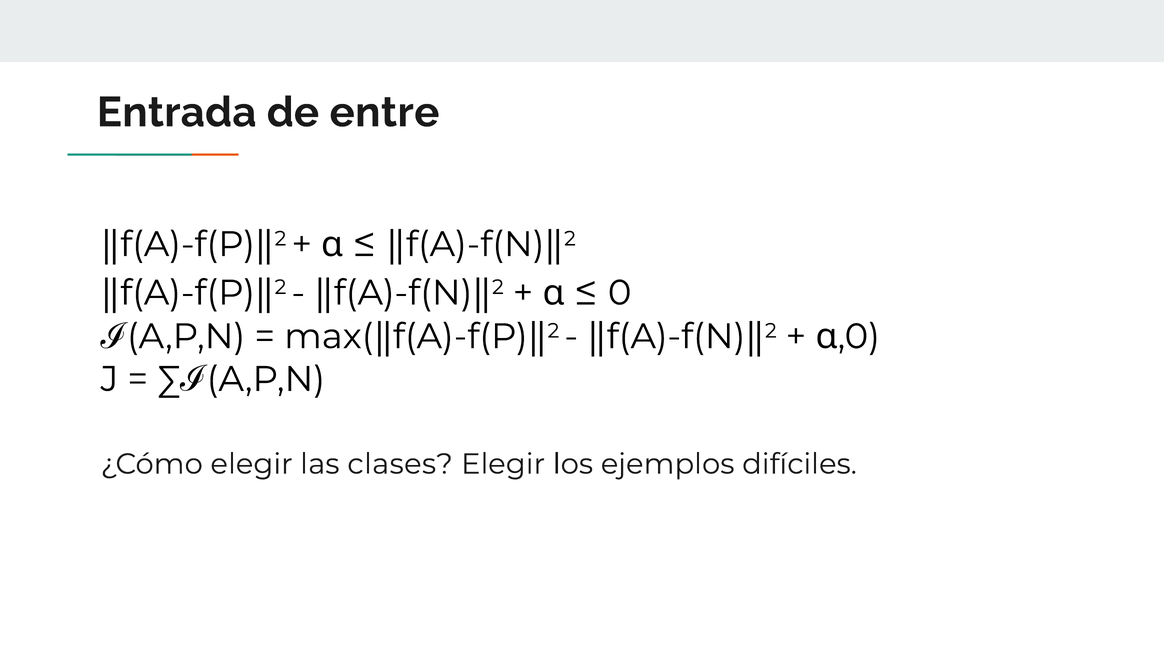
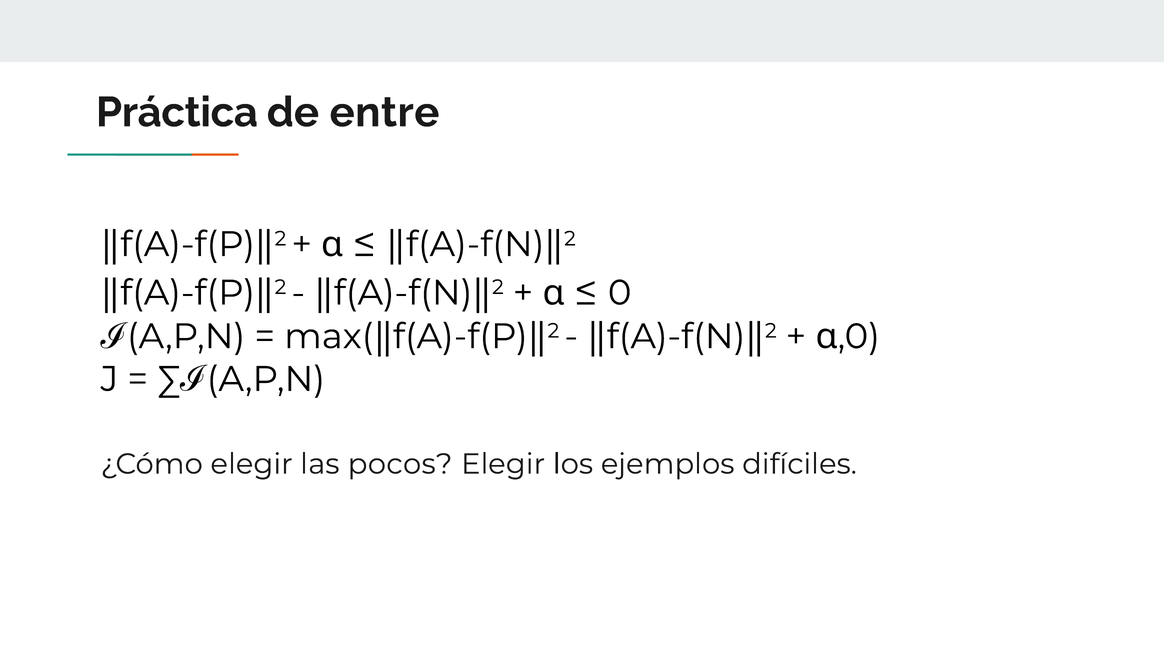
Entrada: Entrada -> Práctica
clases: clases -> pocos
